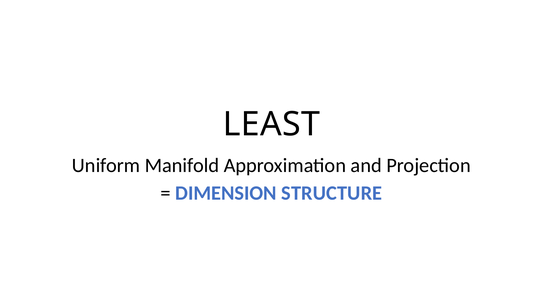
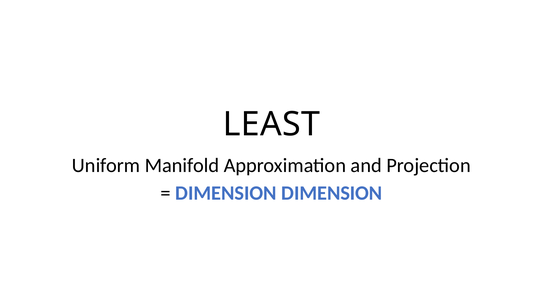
DIMENSION STRUCTURE: STRUCTURE -> DIMENSION
